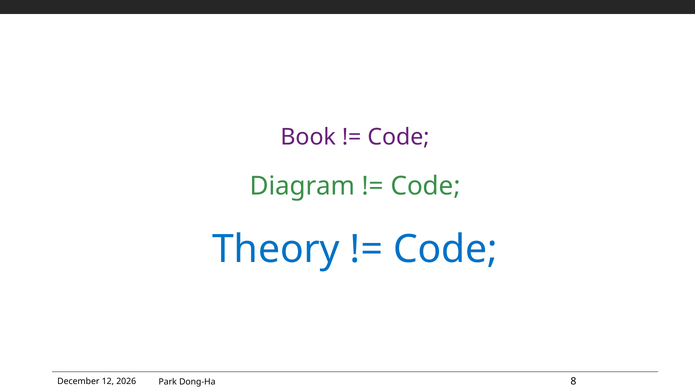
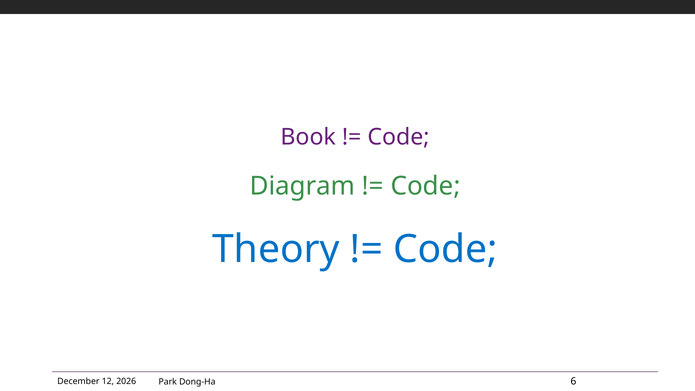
8: 8 -> 6
